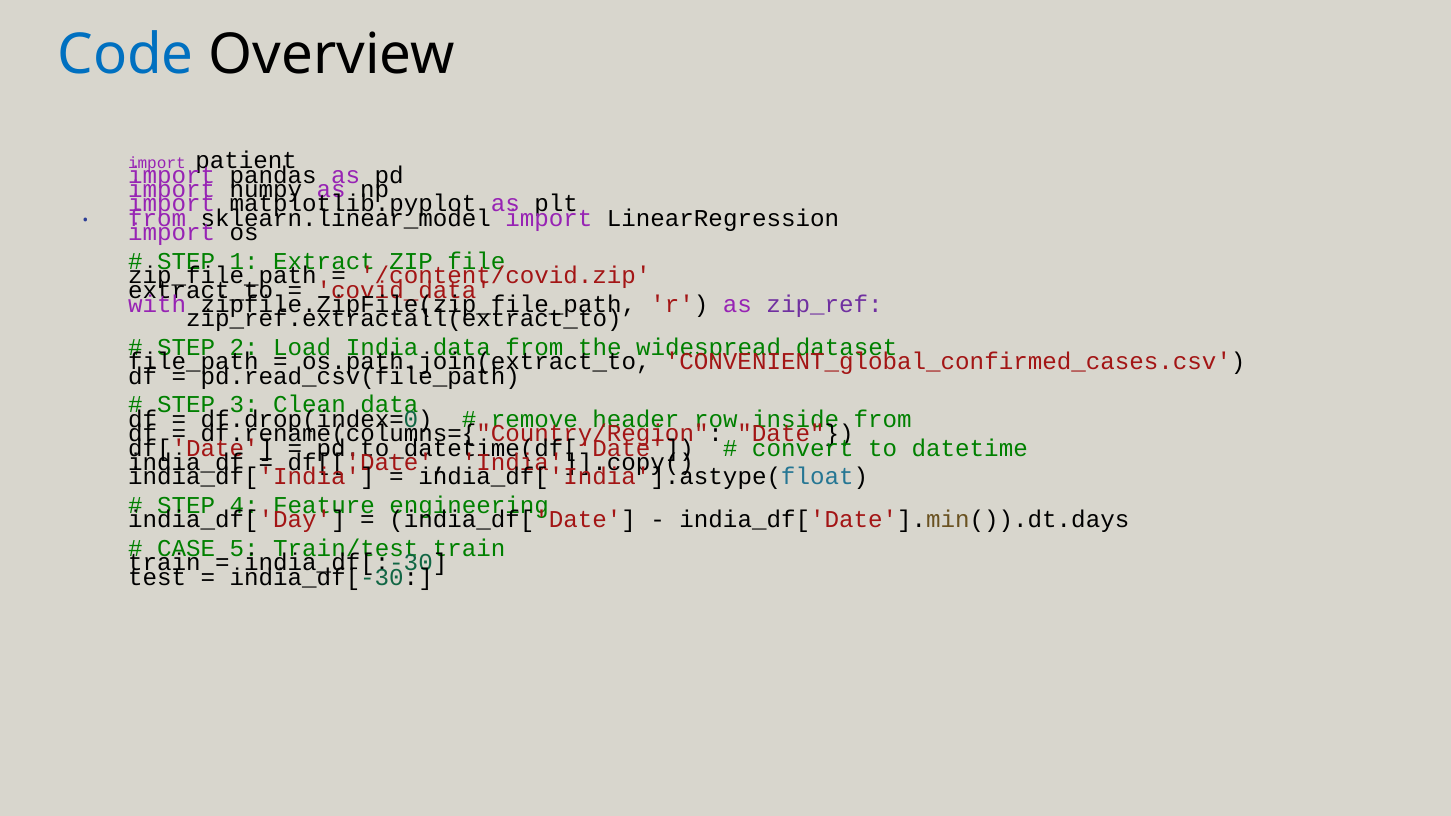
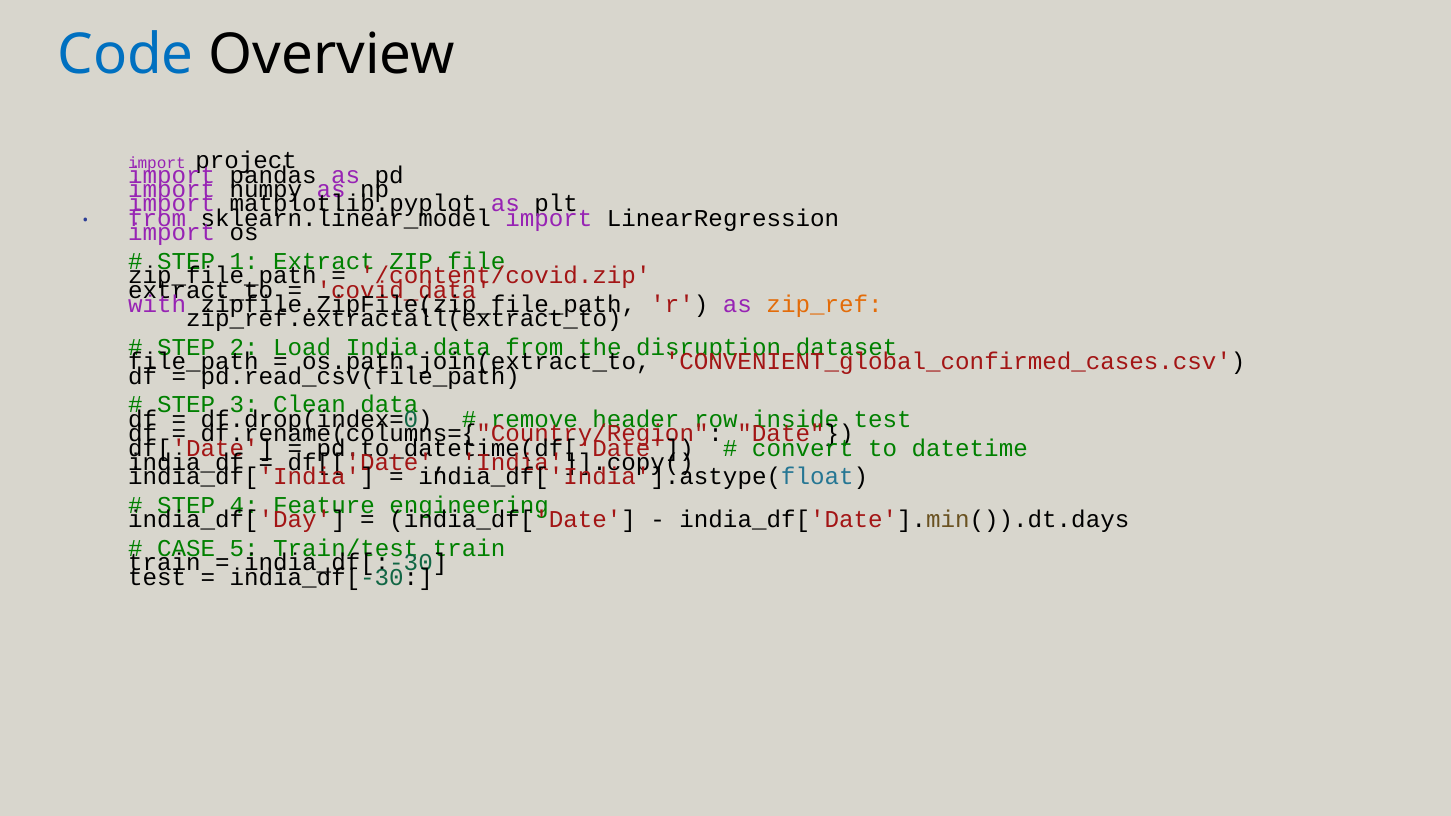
patient: patient -> project
zip_ref colour: purple -> orange
widespread: widespread -> disruption
from at (883, 419): from -> test
